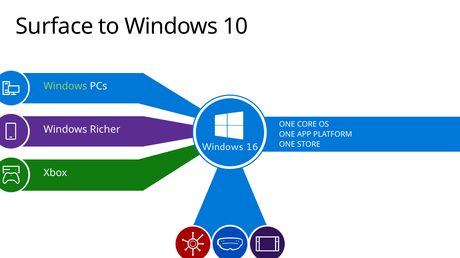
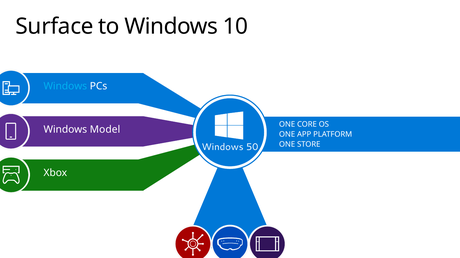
Windows at (65, 86) colour: light green -> light blue
Richer: Richer -> Model
16: 16 -> 50
